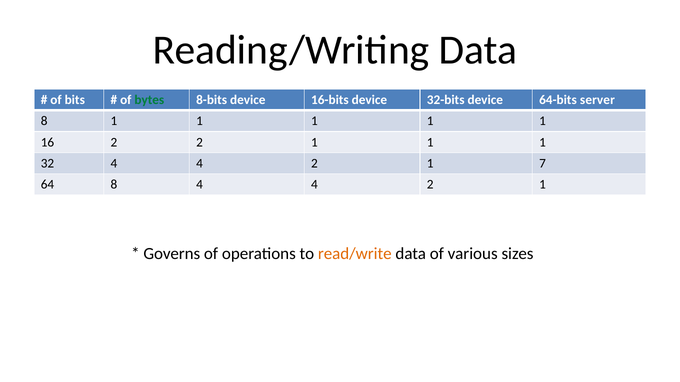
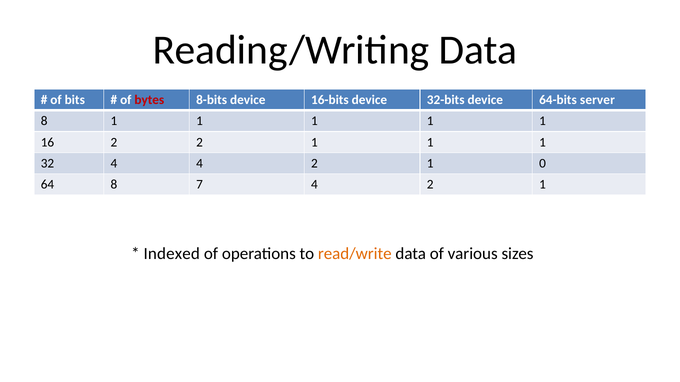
bytes colour: green -> red
7: 7 -> 0
8 4: 4 -> 7
Governs: Governs -> Indexed
